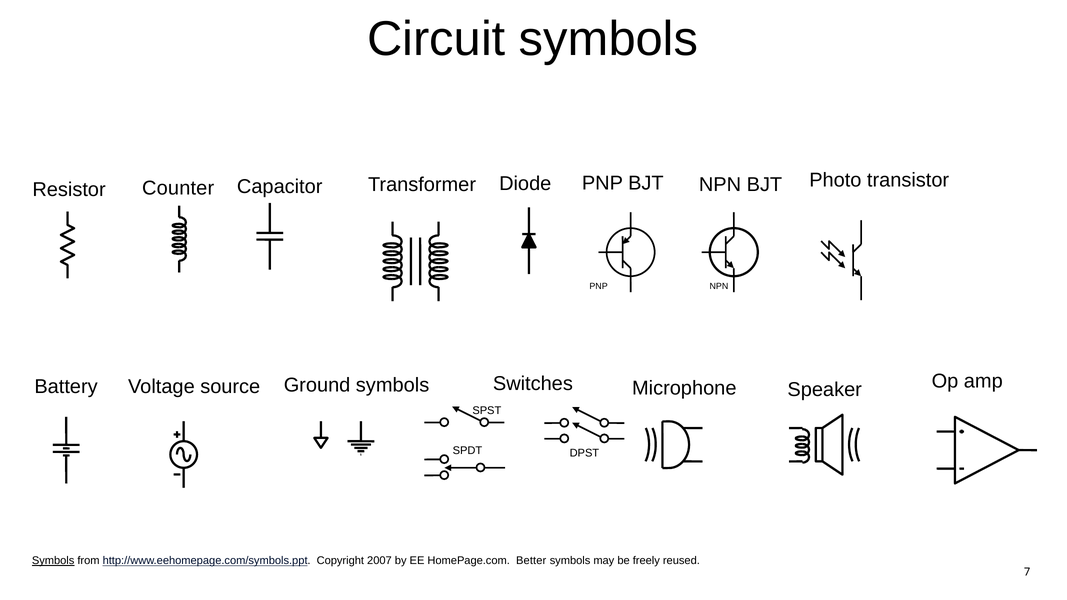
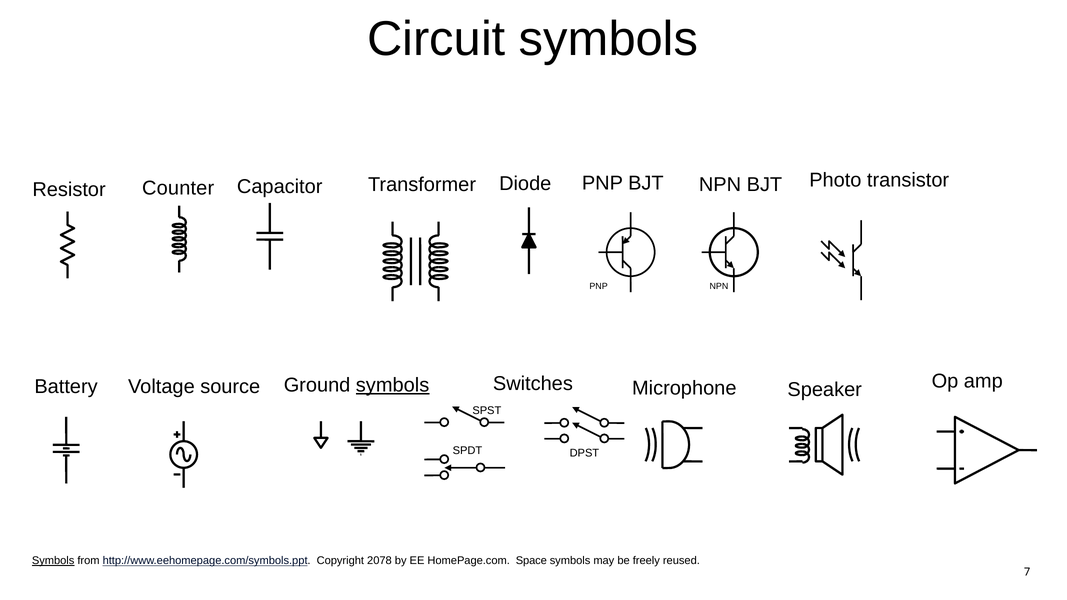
symbols at (393, 385) underline: none -> present
2007: 2007 -> 2078
Better: Better -> Space
